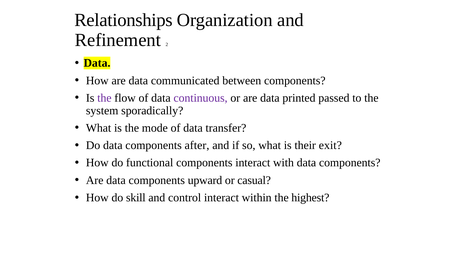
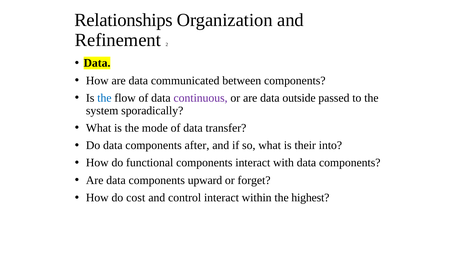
the at (104, 98) colour: purple -> blue
printed: printed -> outside
exit: exit -> into
casual: casual -> forget
skill: skill -> cost
